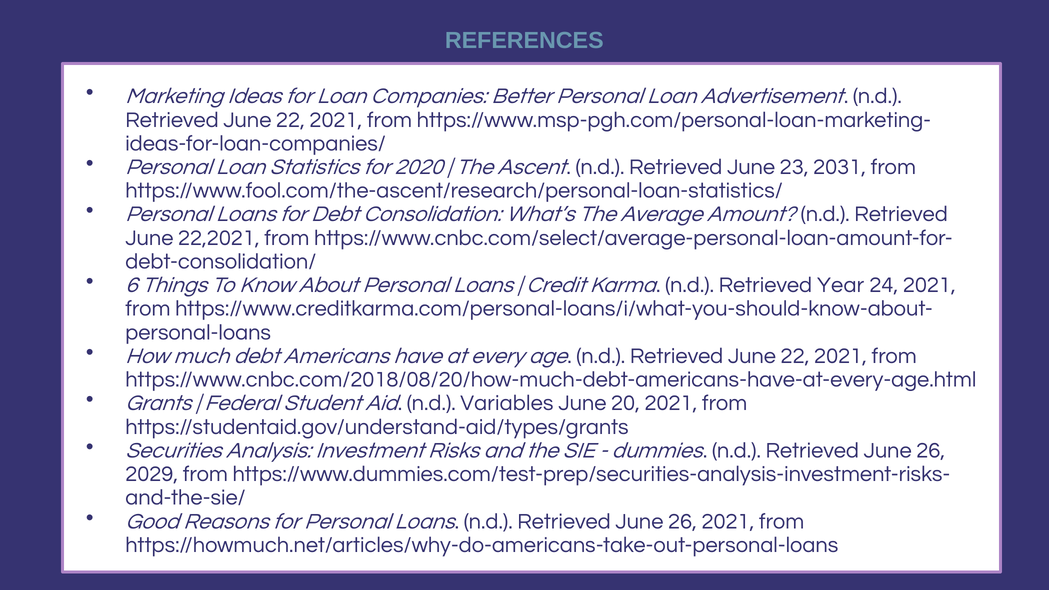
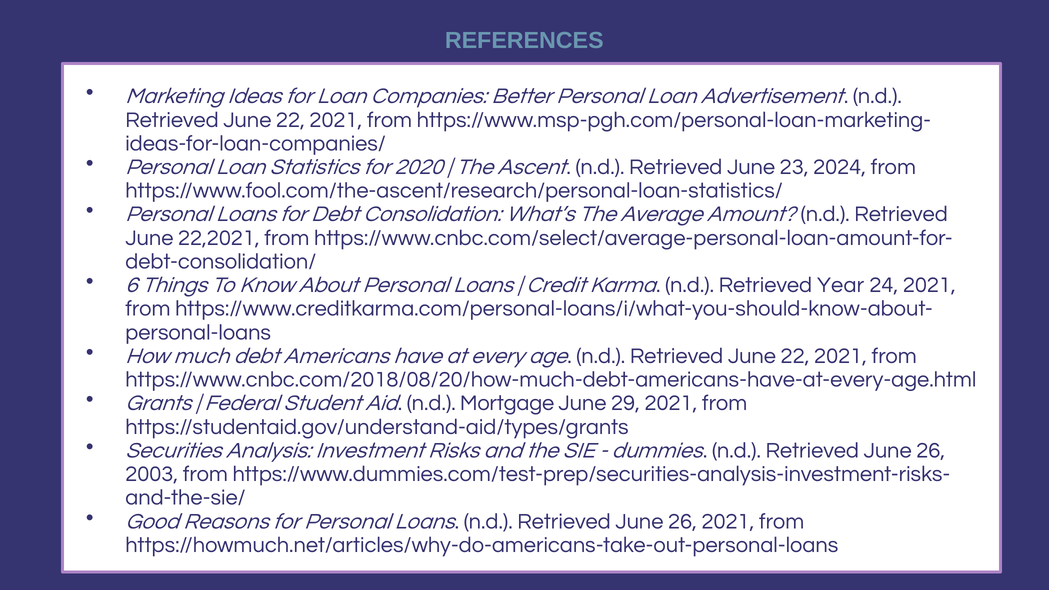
2031: 2031 -> 2024
Variables: Variables -> Mortgage
20: 20 -> 29
2029: 2029 -> 2003
